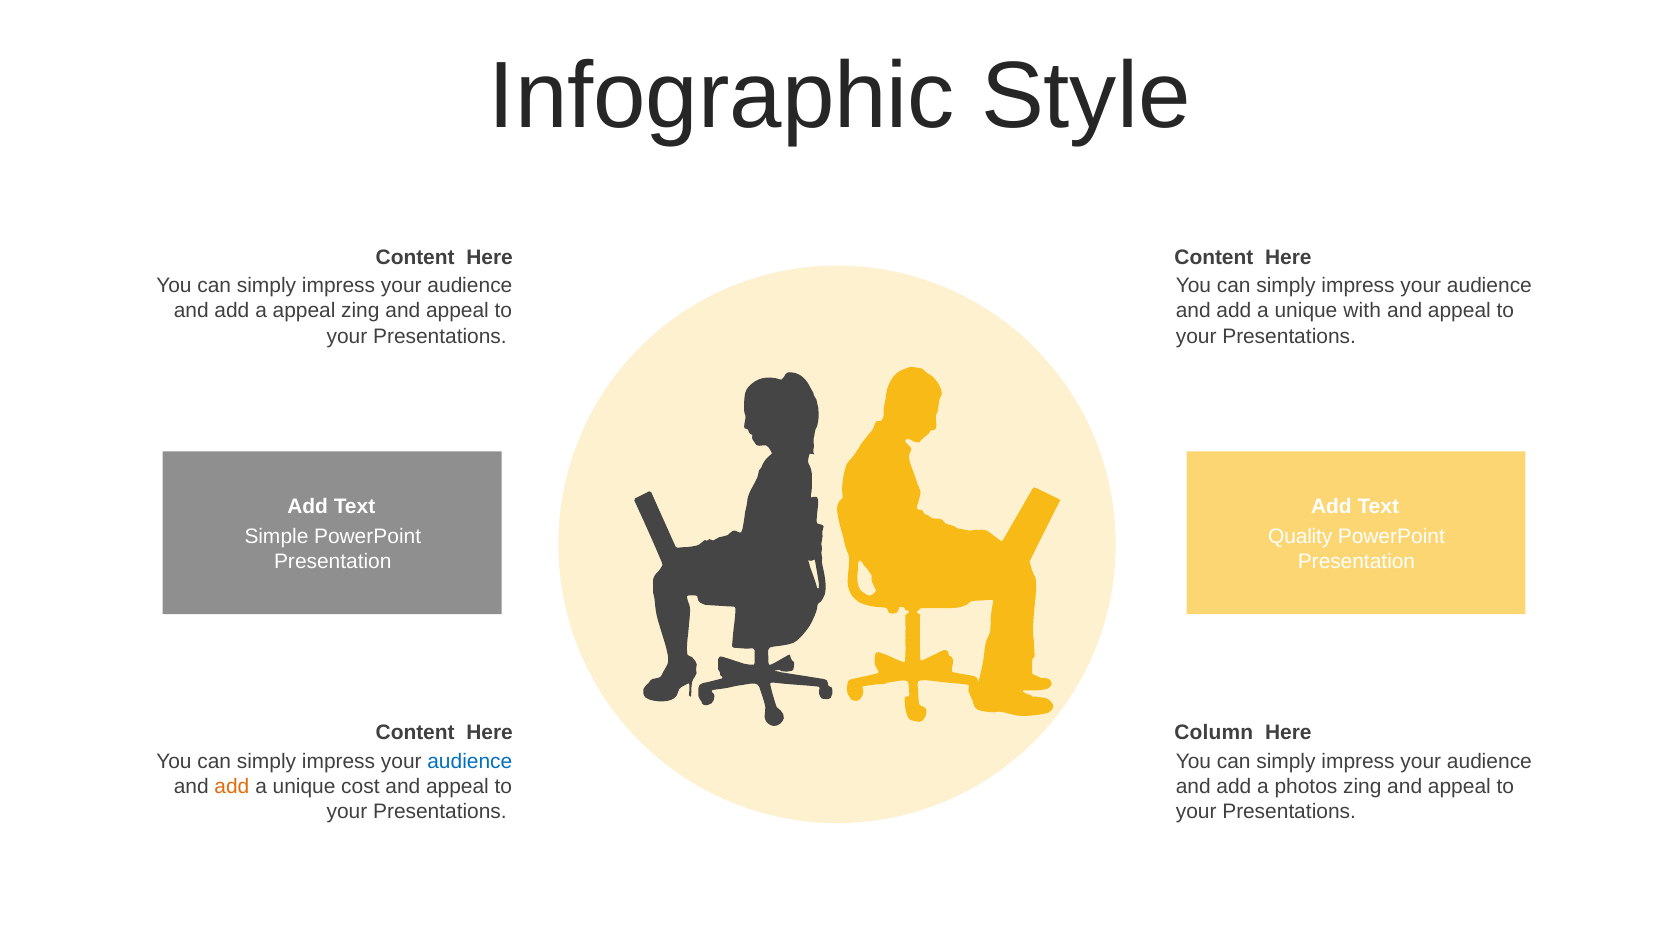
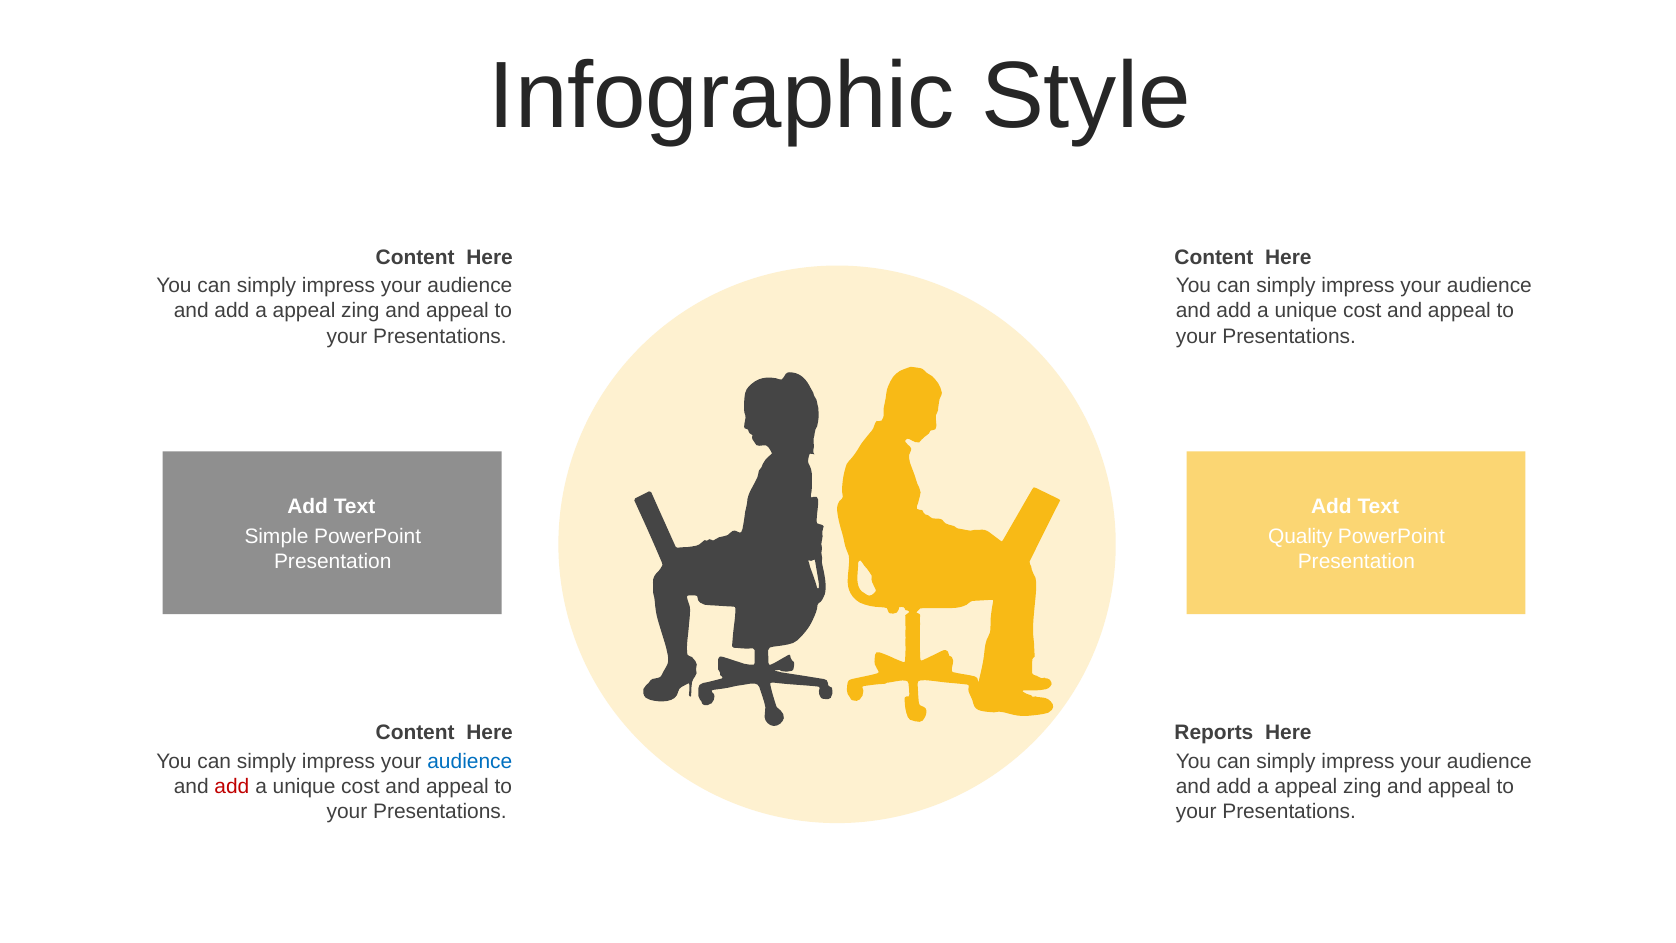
with at (1362, 311): with -> cost
Column: Column -> Reports
add at (232, 786) colour: orange -> red
photos at (1306, 786): photos -> appeal
